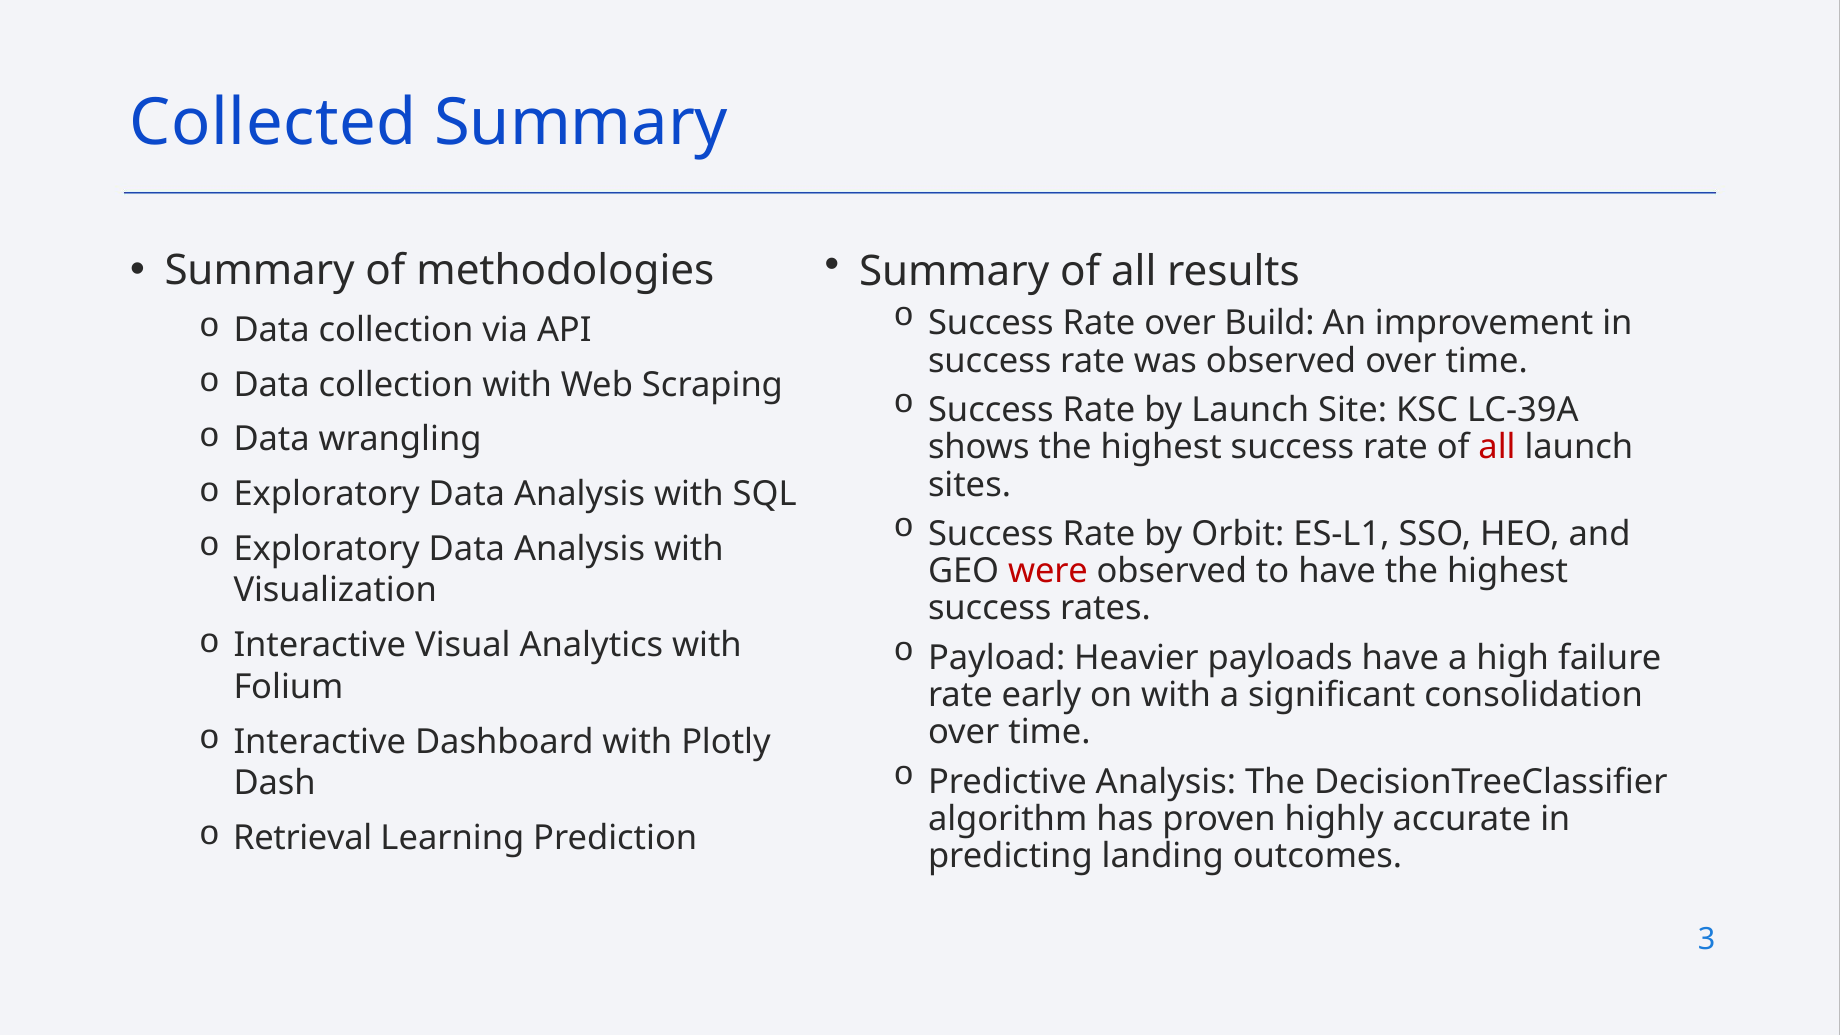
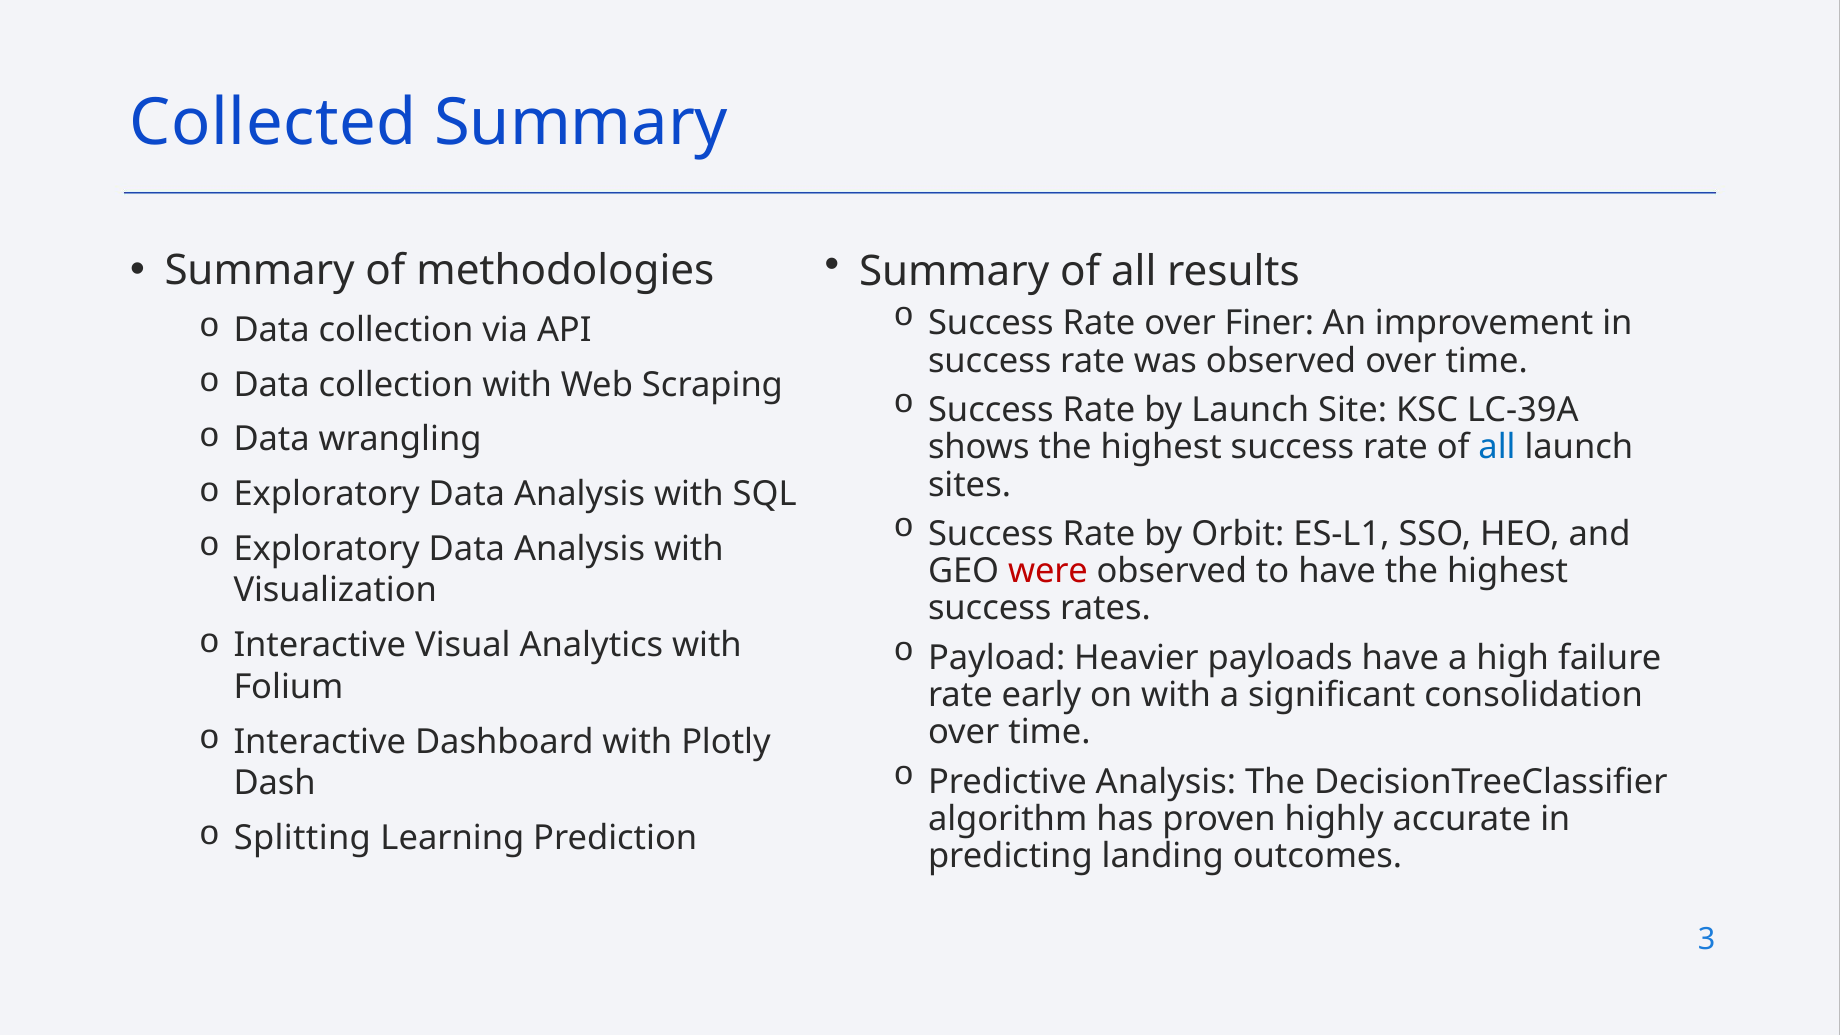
Build: Build -> Finer
all at (1497, 447) colour: red -> blue
Retrieval: Retrieval -> Splitting
